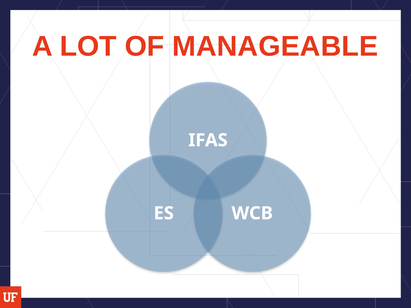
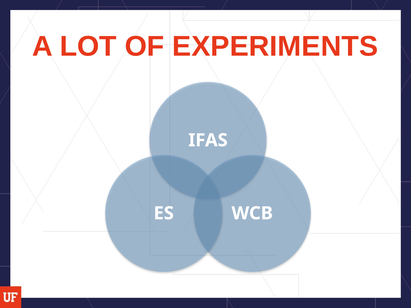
MANAGEABLE: MANAGEABLE -> EXPERIMENTS
